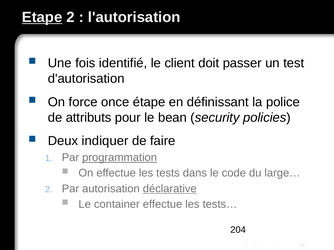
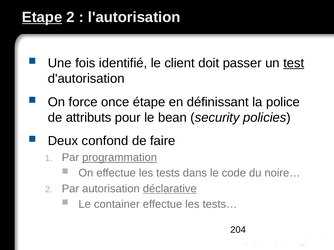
test underline: none -> present
indiquer: indiquer -> confond
large…: large… -> noire…
